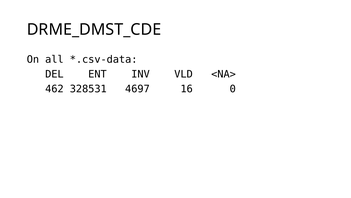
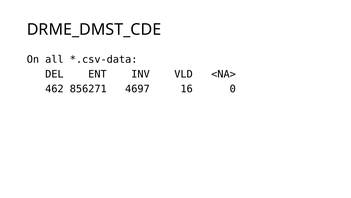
328531: 328531 -> 856271
